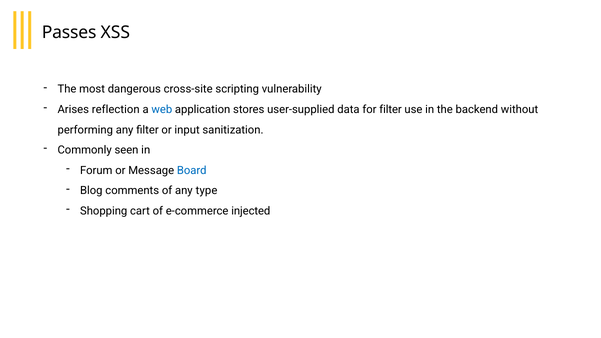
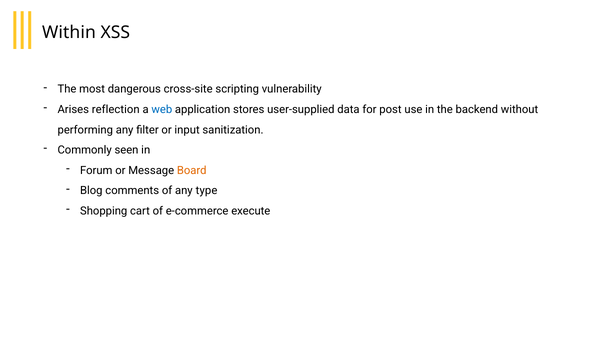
Passes: Passes -> Within
for filter: filter -> post
Board colour: blue -> orange
injected: injected -> execute
